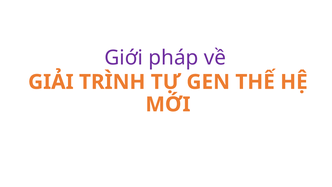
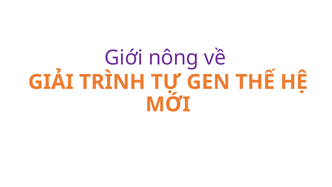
pháp: pháp -> nông
